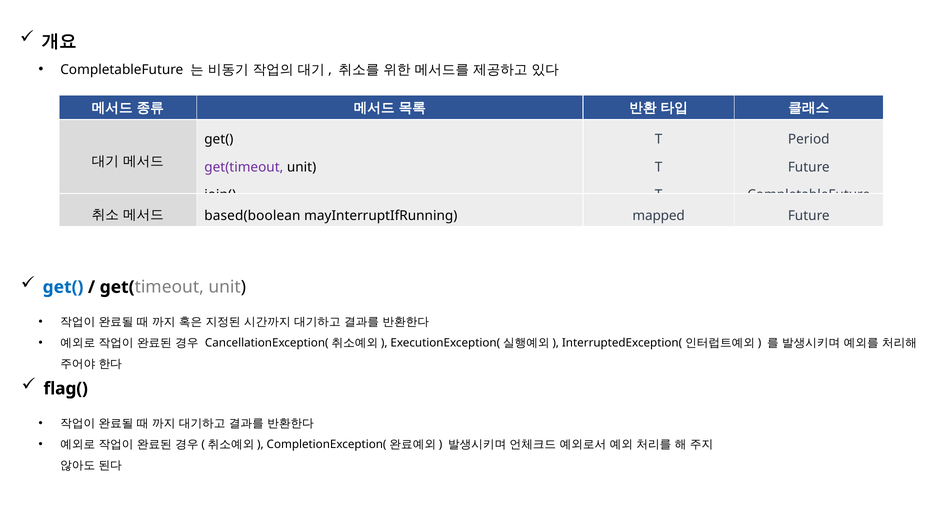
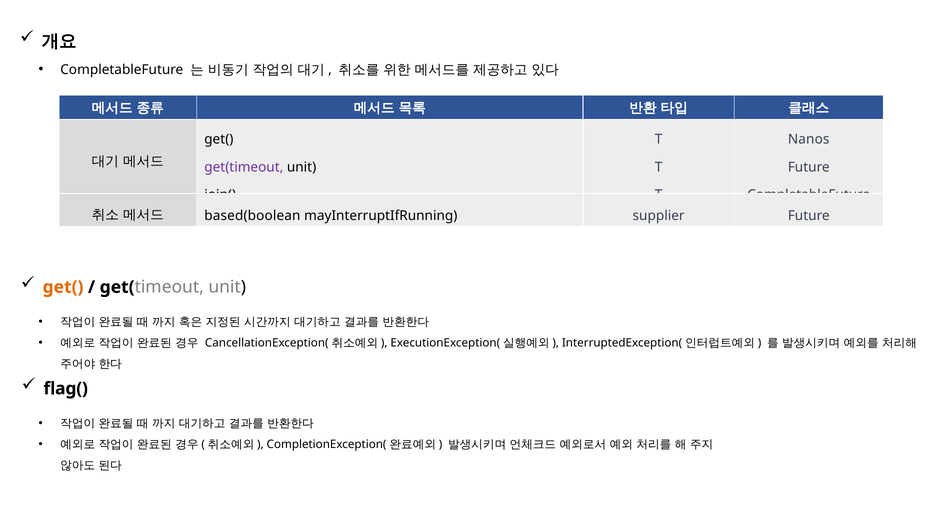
Period: Period -> Nanos
mapped: mapped -> supplier
get( at (63, 287) colour: blue -> orange
